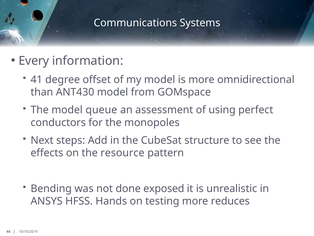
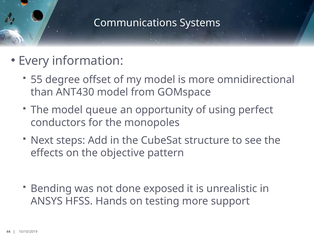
41: 41 -> 55
assessment: assessment -> opportunity
resource: resource -> objective
reduces: reduces -> support
